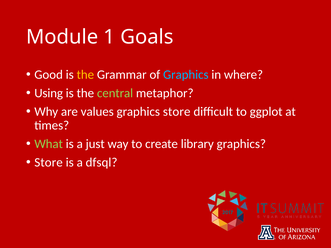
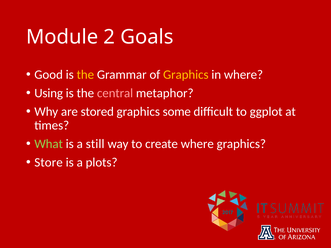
1: 1 -> 2
Graphics at (186, 75) colour: light blue -> yellow
central colour: light green -> pink
values: values -> stored
graphics store: store -> some
just: just -> still
create library: library -> where
dfsql: dfsql -> plots
